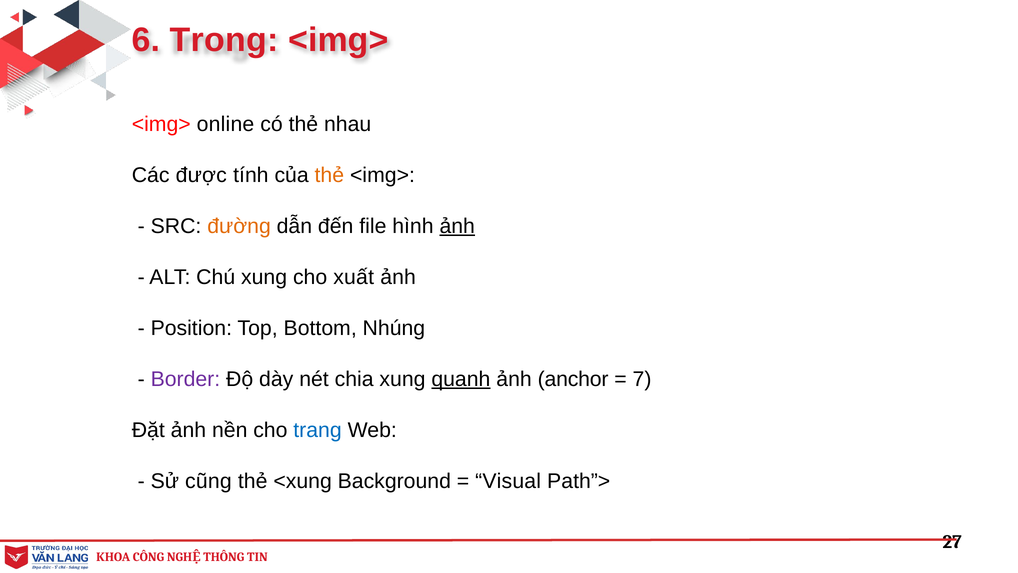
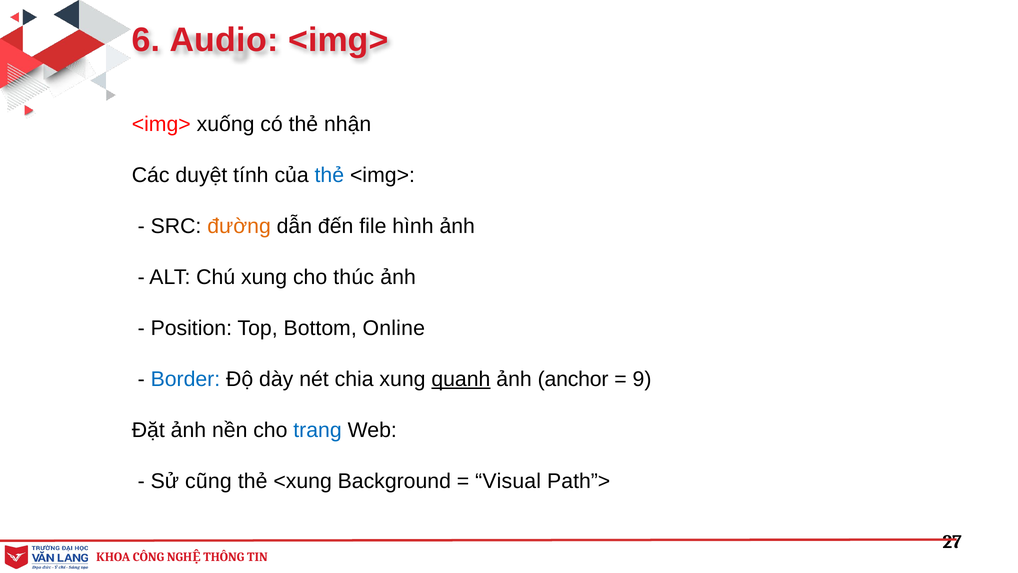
Trong: Trong -> Audio
online: online -> xuống
nhau: nhau -> nhận
được: được -> duyệt
thẻ at (329, 175) colour: orange -> blue
ảnh at (457, 226) underline: present -> none
xuất: xuất -> thúc
Nhúng: Nhúng -> Online
Border colour: purple -> blue
7: 7 -> 9
